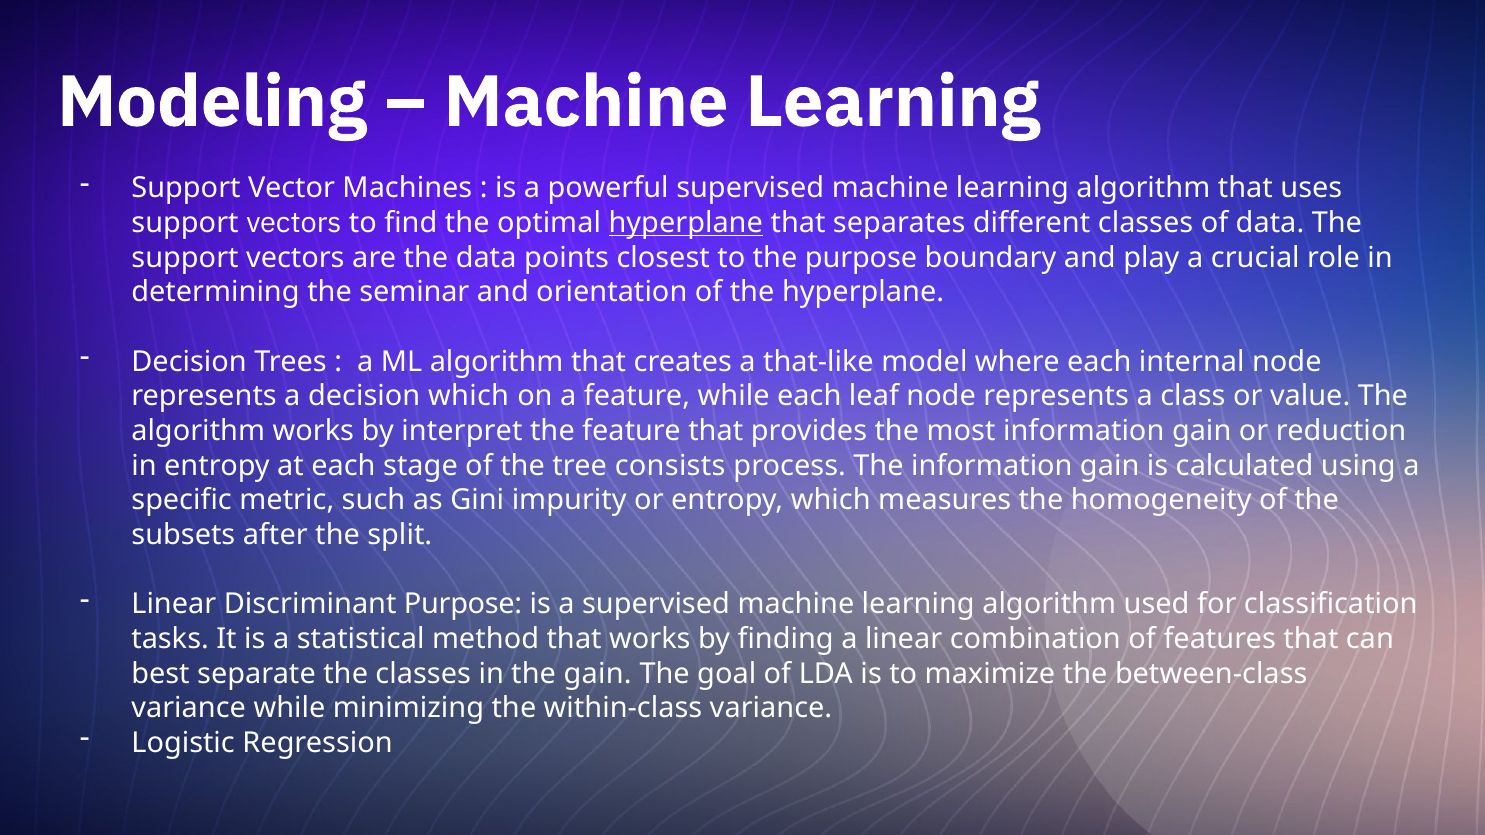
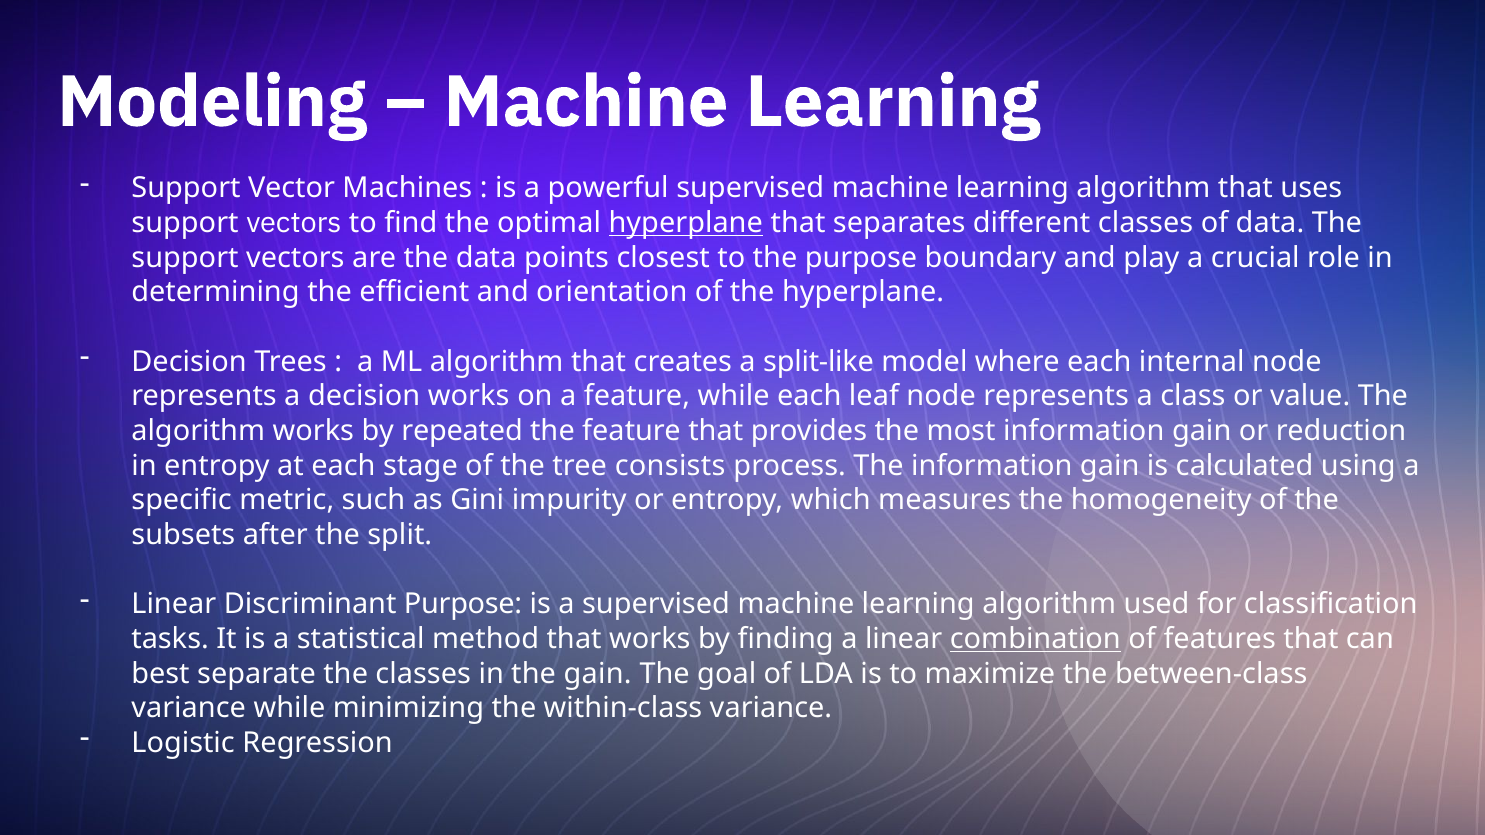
seminar: seminar -> efficient
that-like: that-like -> split-like
decision which: which -> works
interpret: interpret -> repeated
combination underline: none -> present
